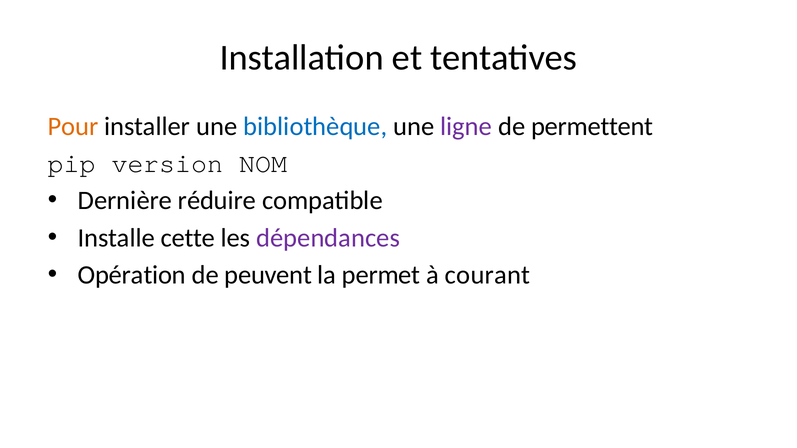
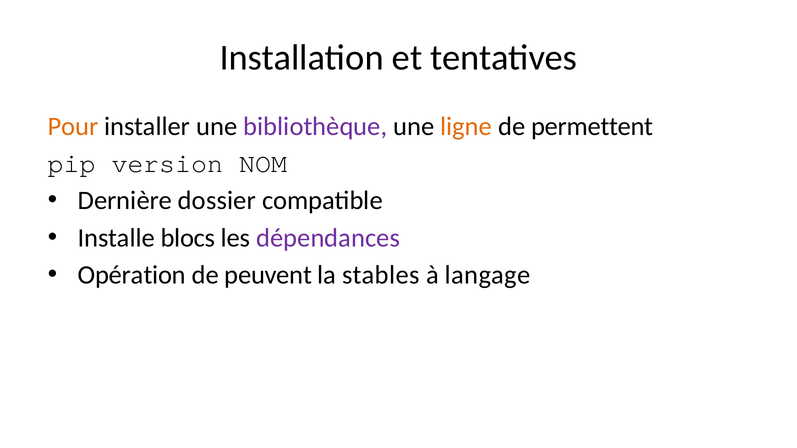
bibliothèque colour: blue -> purple
ligne colour: purple -> orange
réduire: réduire -> dossier
cette: cette -> blocs
permet: permet -> stables
courant: courant -> langage
